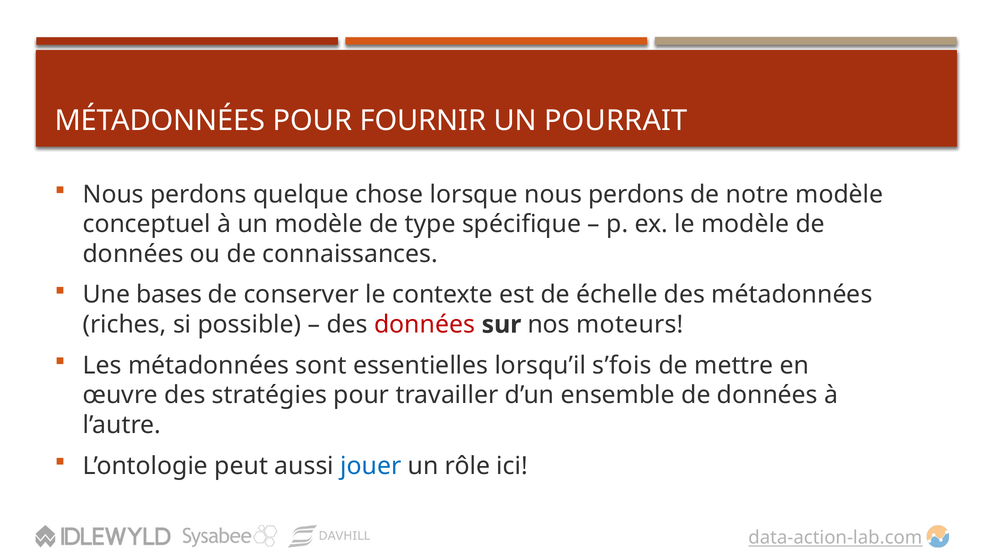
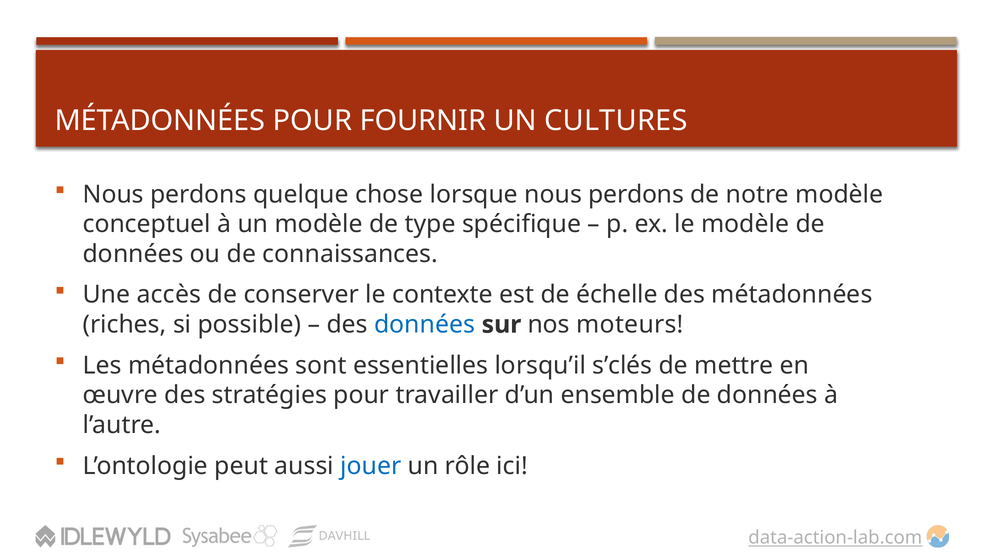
POURRAIT: POURRAIT -> CULTURES
bases: bases -> accès
données at (425, 325) colour: red -> blue
s’fois: s’fois -> s’clés
